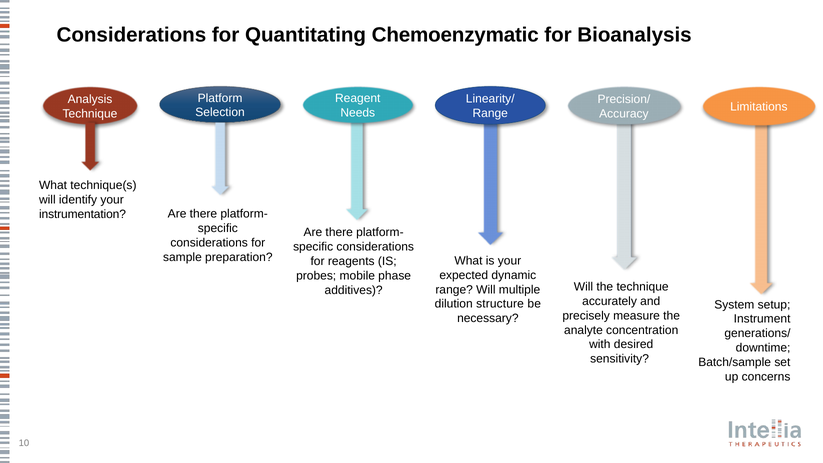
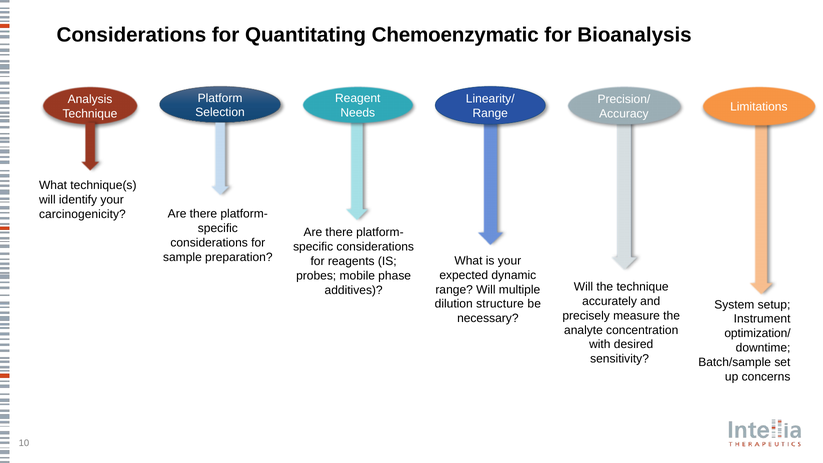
instrumentation: instrumentation -> carcinogenicity
generations/: generations/ -> optimization/
